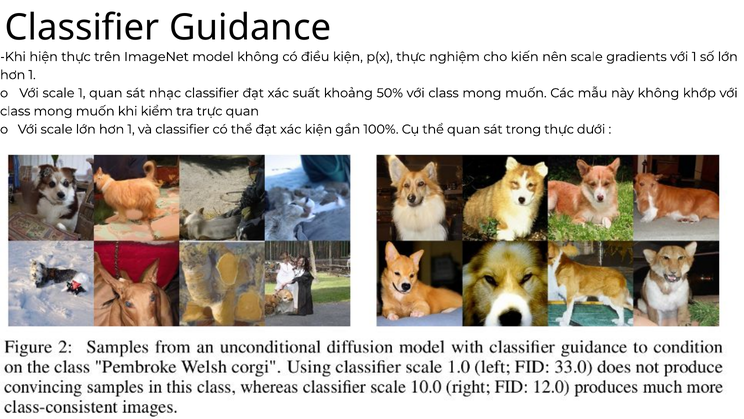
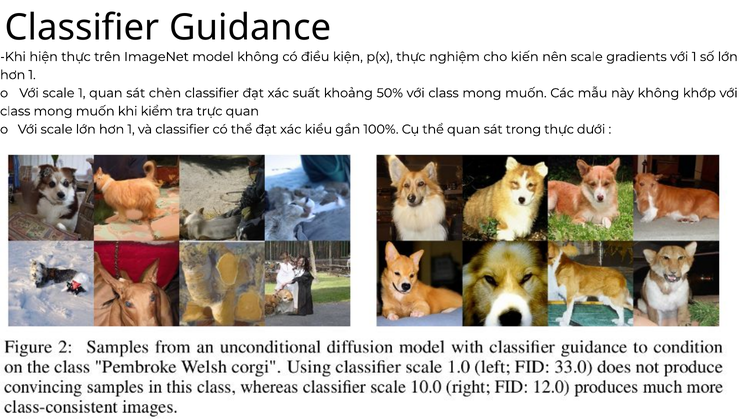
nhạc: nhạc -> chèn
xác kiện: kiện -> kiểu
